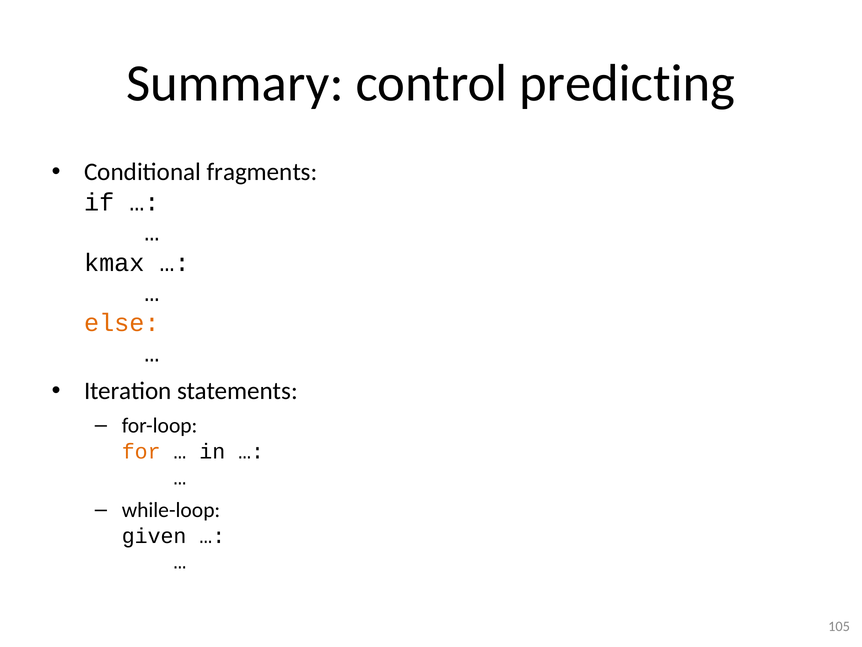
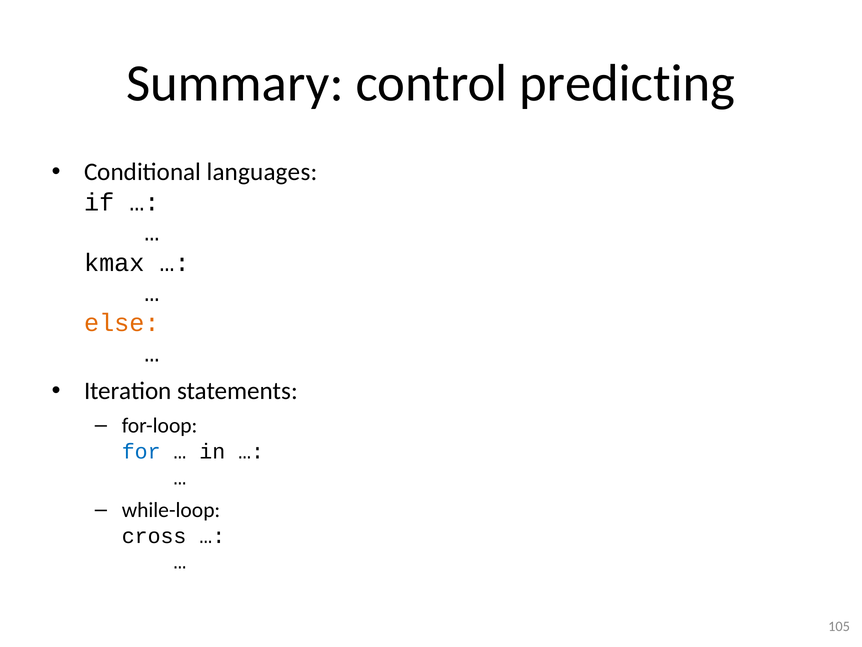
fragments: fragments -> languages
for colour: orange -> blue
given: given -> cross
